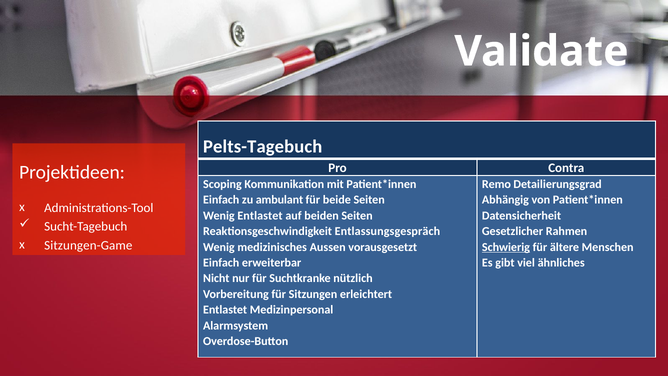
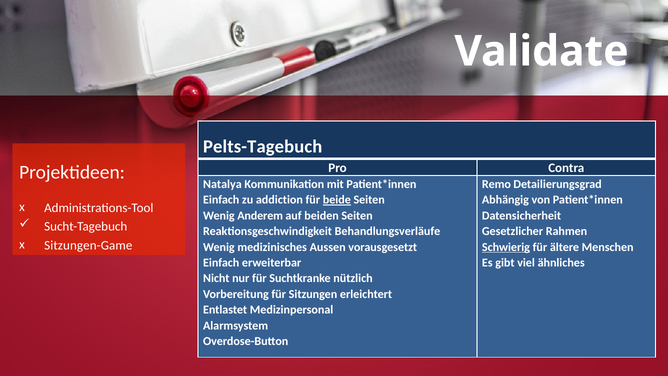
Scoping: Scoping -> Natalya
ambulant: ambulant -> addiction
beide underline: none -> present
Wenig Entlastet: Entlastet -> Anderem
Entlassungsgespräch: Entlassungsgespräch -> Behandlungsverläufe
